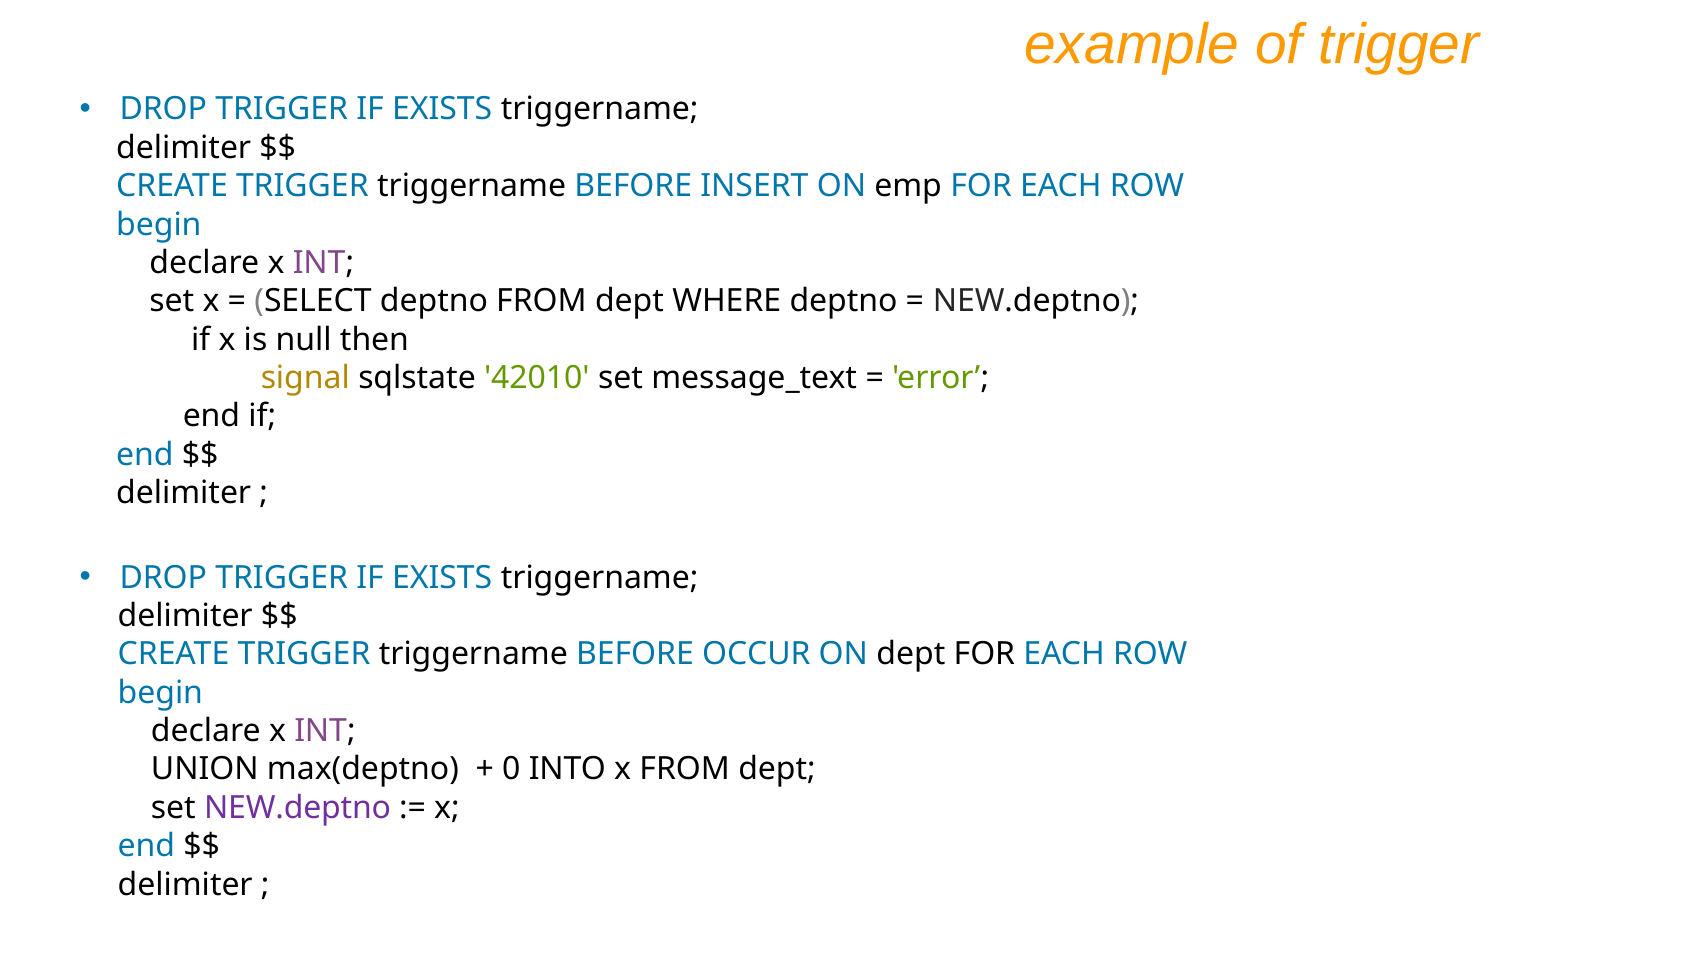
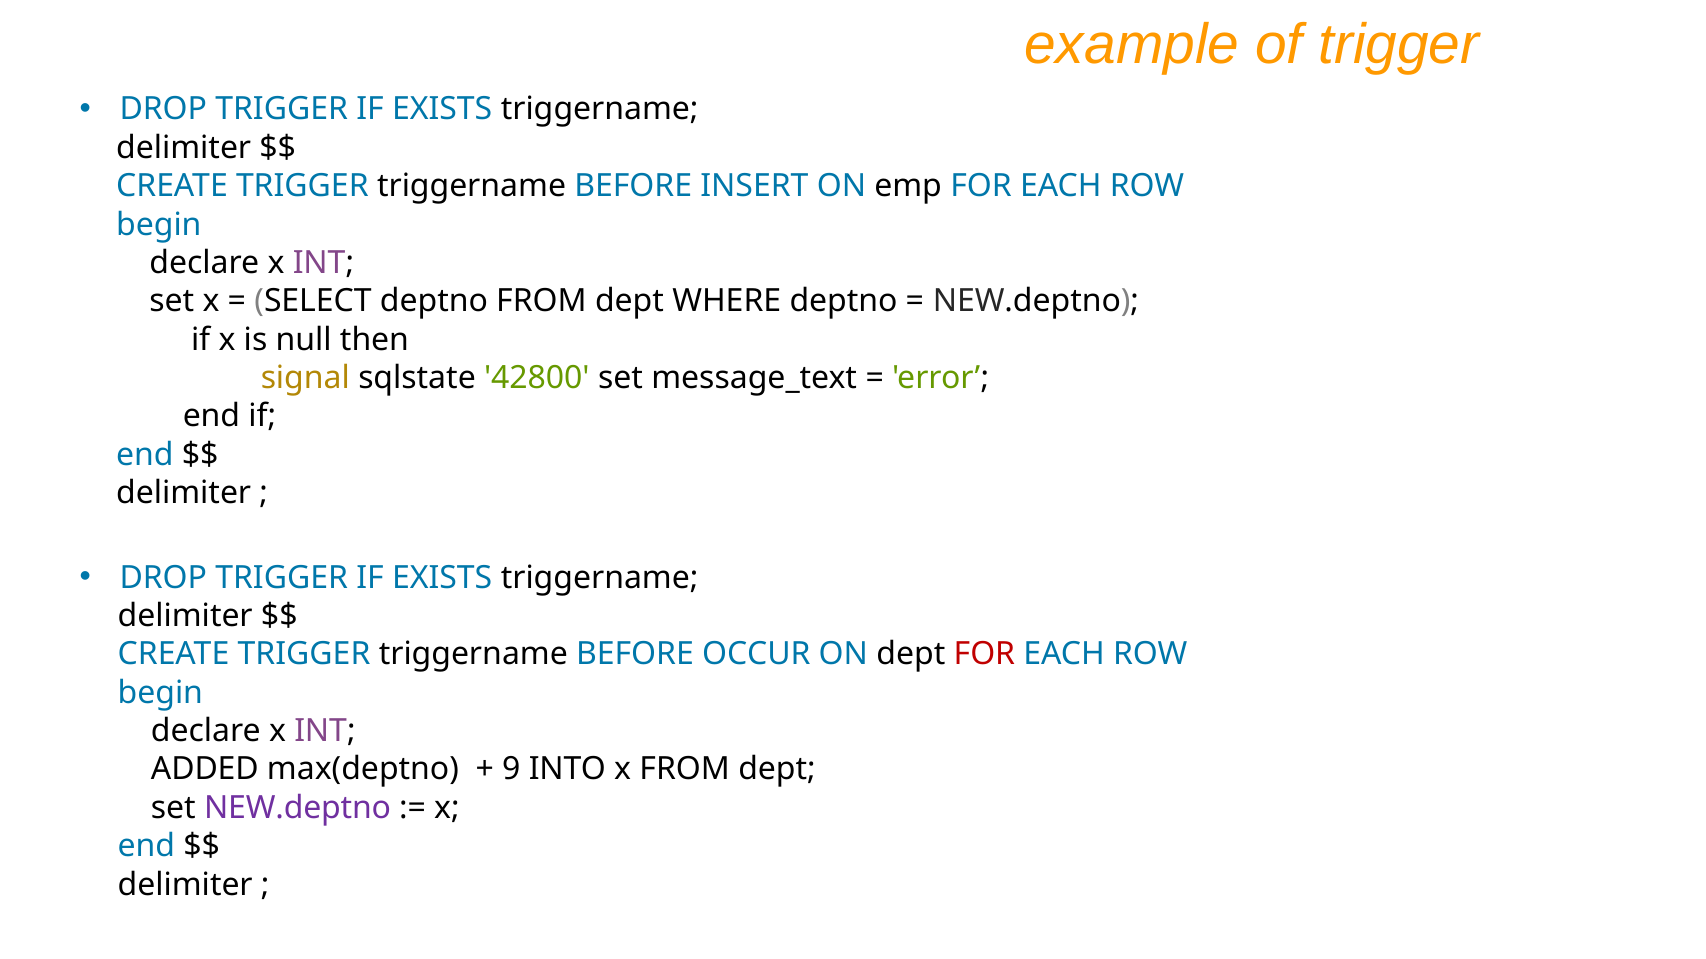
42010: 42010 -> 42800
FOR at (984, 655) colour: black -> red
UNION: UNION -> ADDED
0: 0 -> 9
